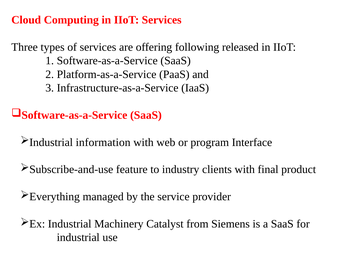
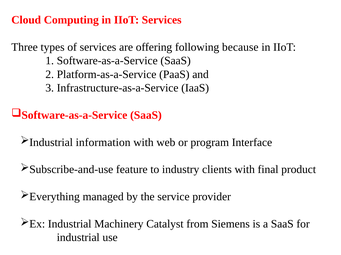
released: released -> because
